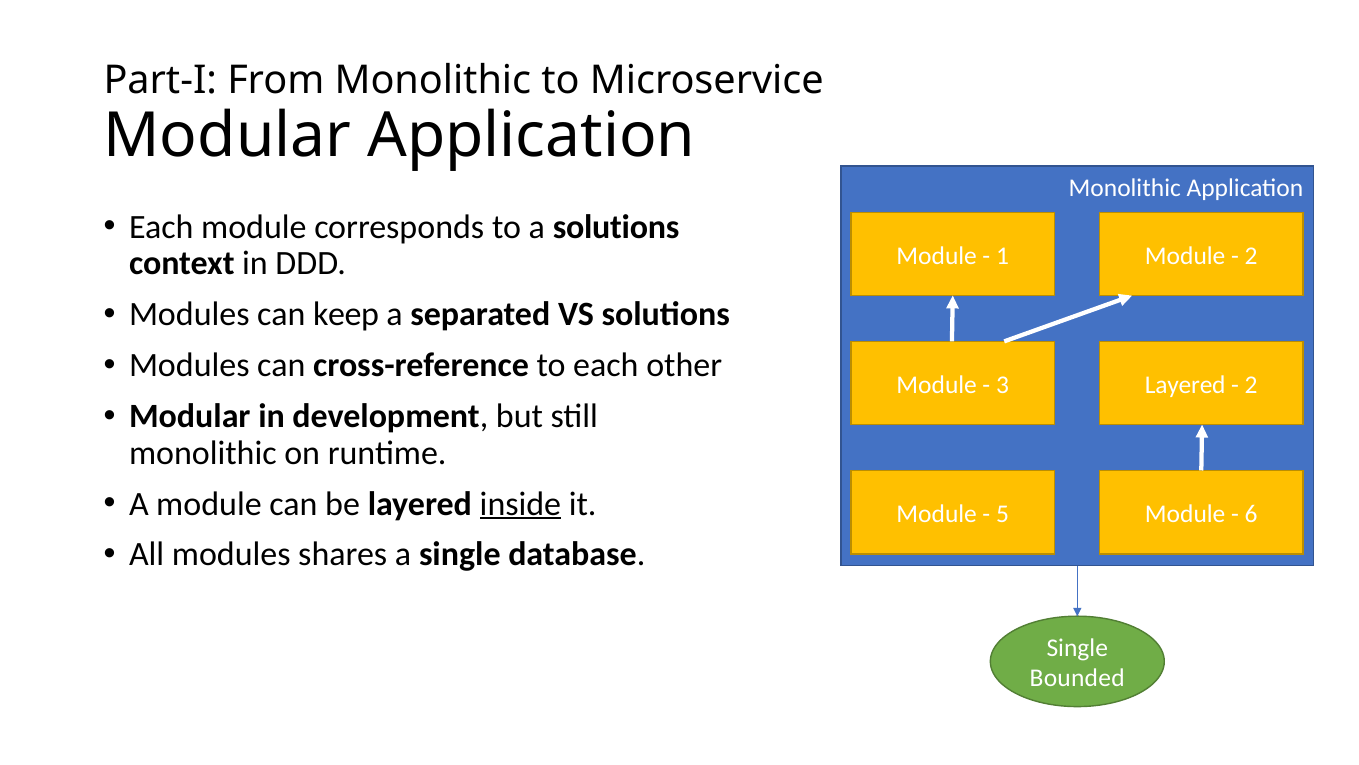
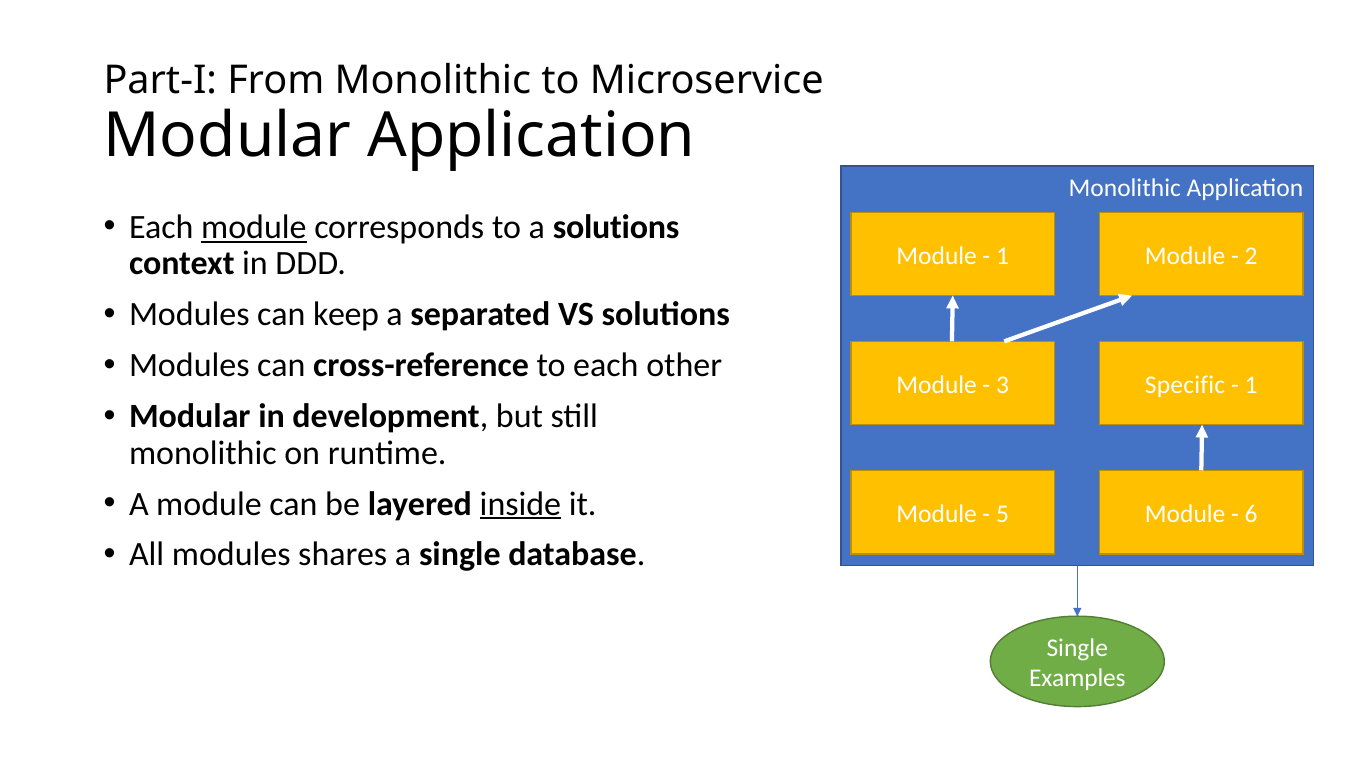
module at (254, 227) underline: none -> present
3 Layered: Layered -> Specific
2 at (1251, 385): 2 -> 1
Bounded: Bounded -> Examples
